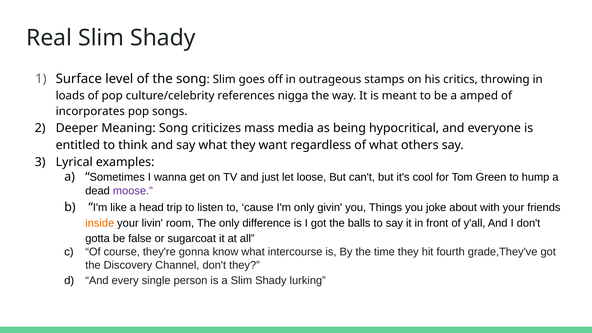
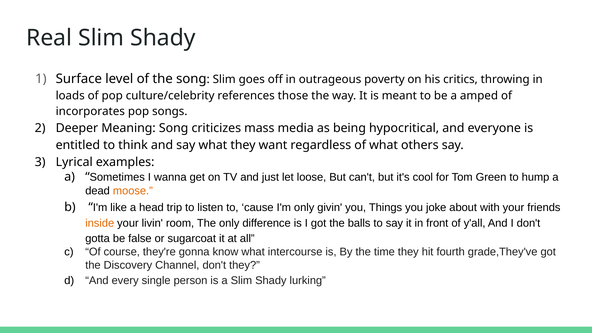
stamps: stamps -> poverty
nigga: nigga -> those
moose colour: purple -> orange
